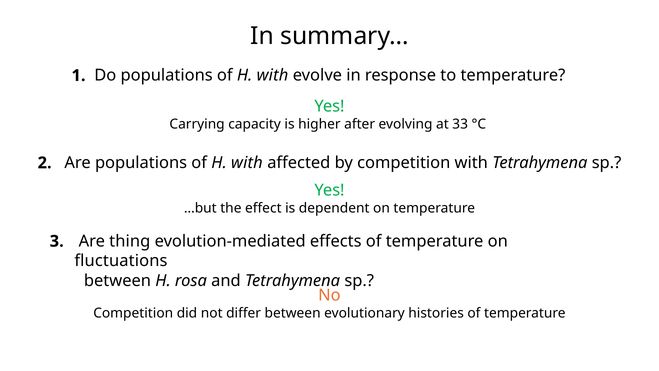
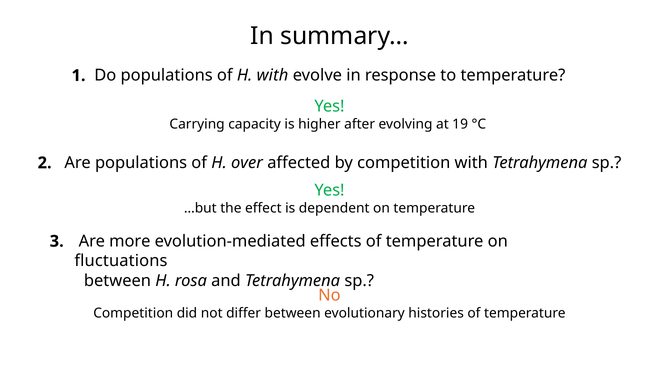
33: 33 -> 19
with at (247, 163): with -> over
thing: thing -> more
